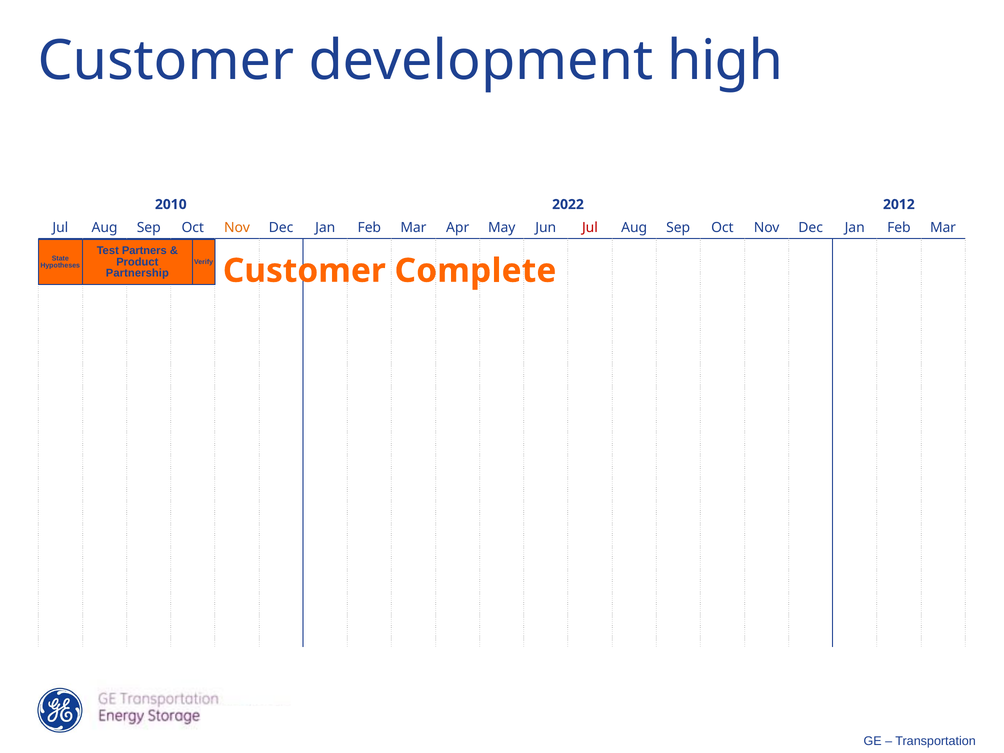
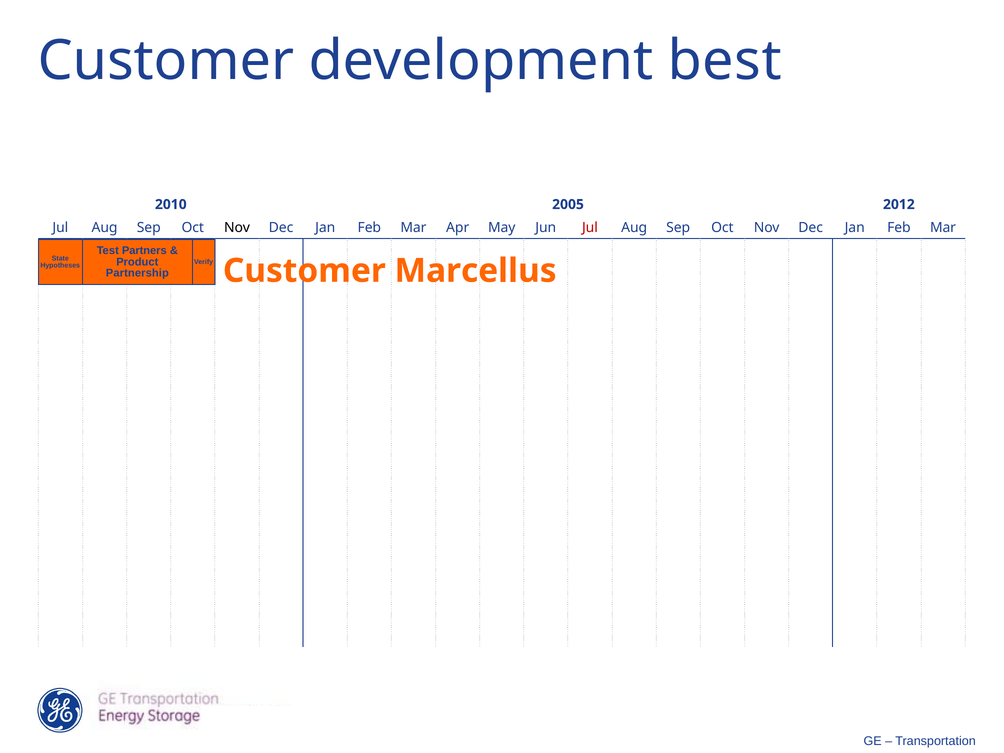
high: high -> best
2022: 2022 -> 2005
Nov at (237, 228) colour: orange -> black
Complete: Complete -> Marcellus
